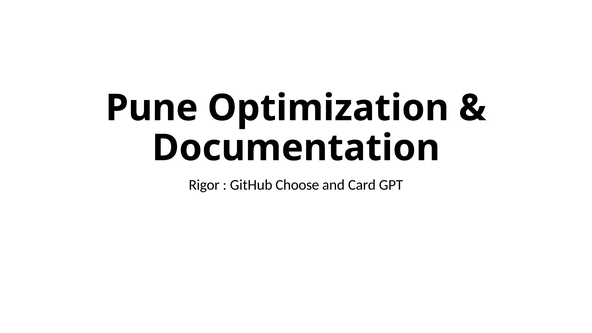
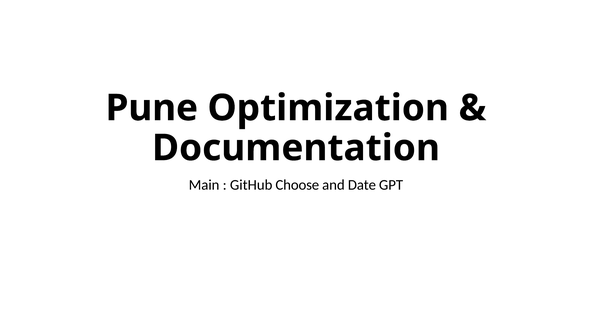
Rigor: Rigor -> Main
Card: Card -> Date
